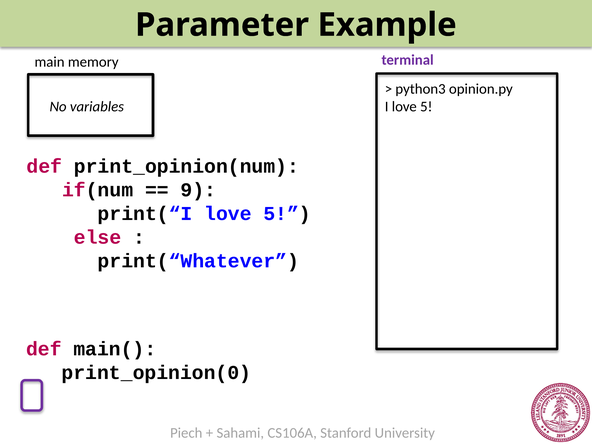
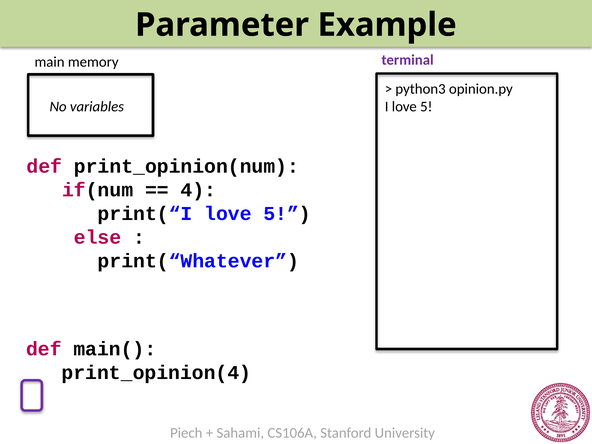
9: 9 -> 4
print_opinion(0: print_opinion(0 -> print_opinion(4
